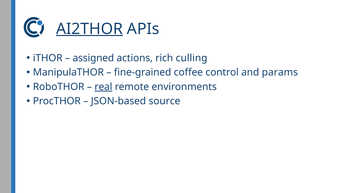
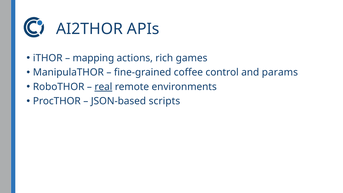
AI2THOR underline: present -> none
assigned: assigned -> mapping
culling: culling -> games
source: source -> scripts
